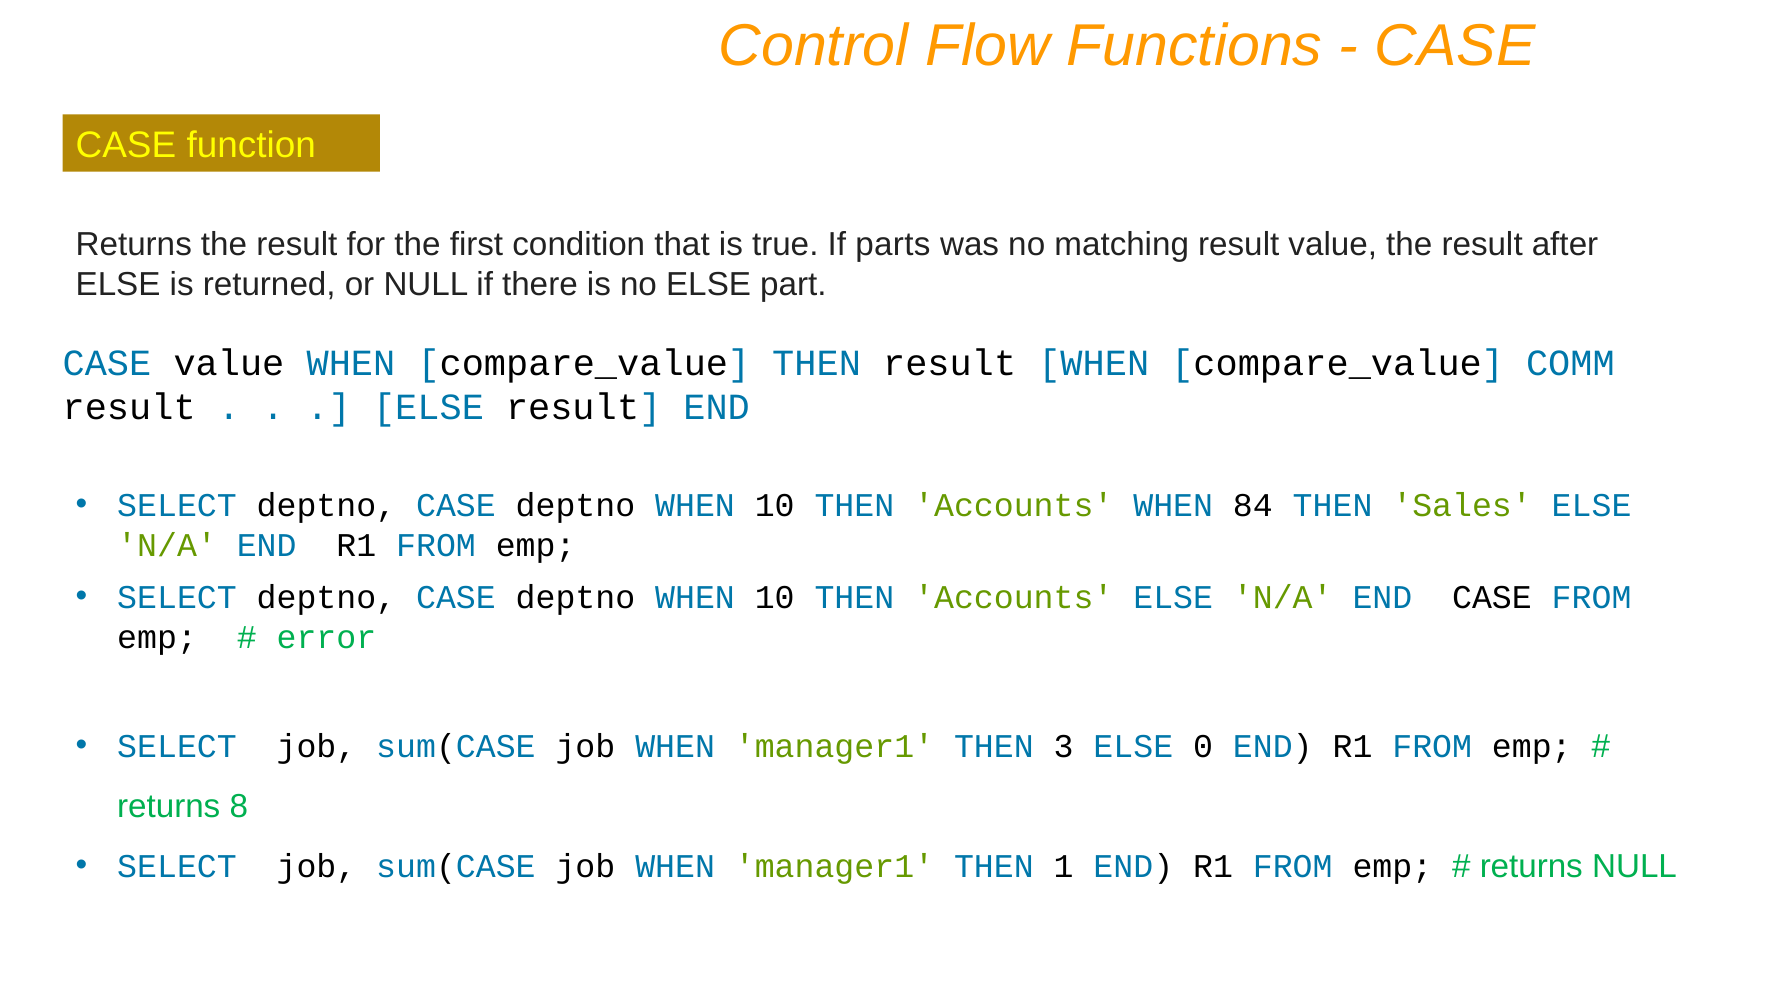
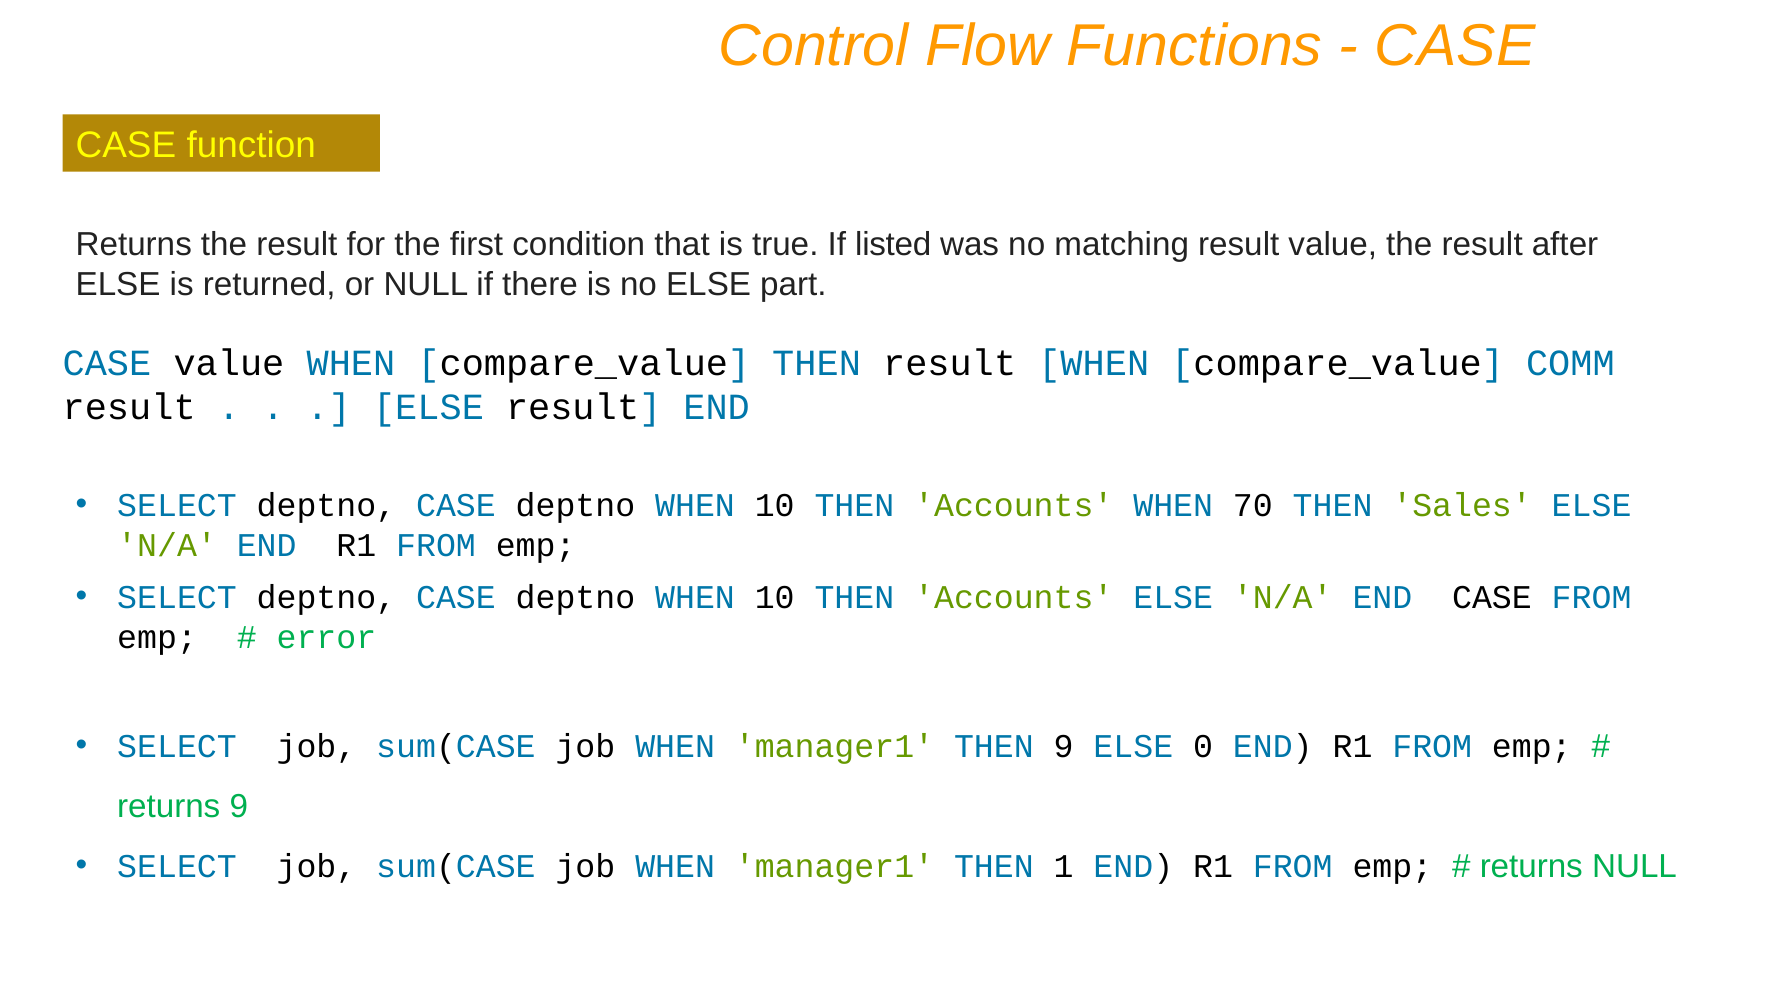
parts: parts -> listed
84: 84 -> 70
THEN 3: 3 -> 9
returns 8: 8 -> 9
